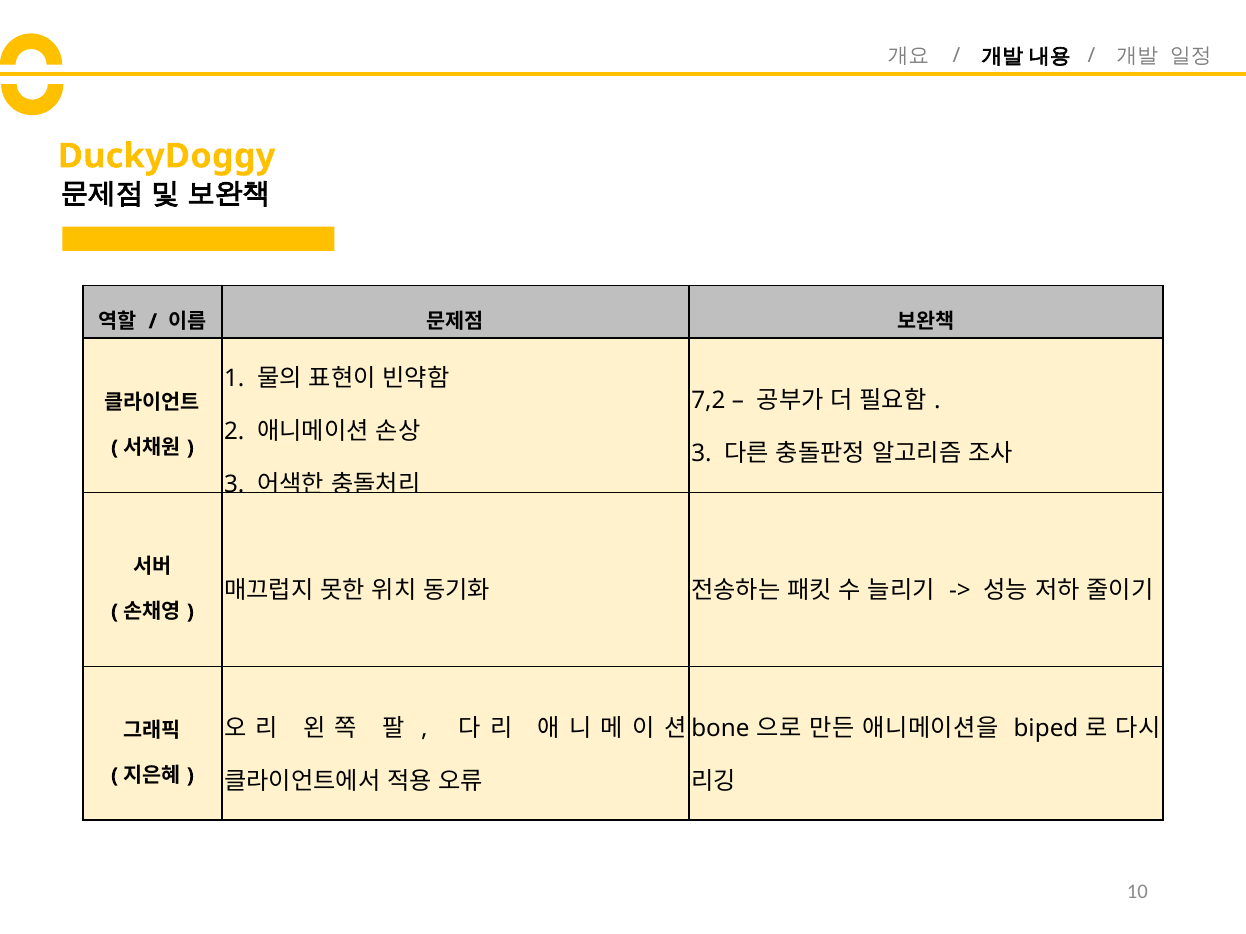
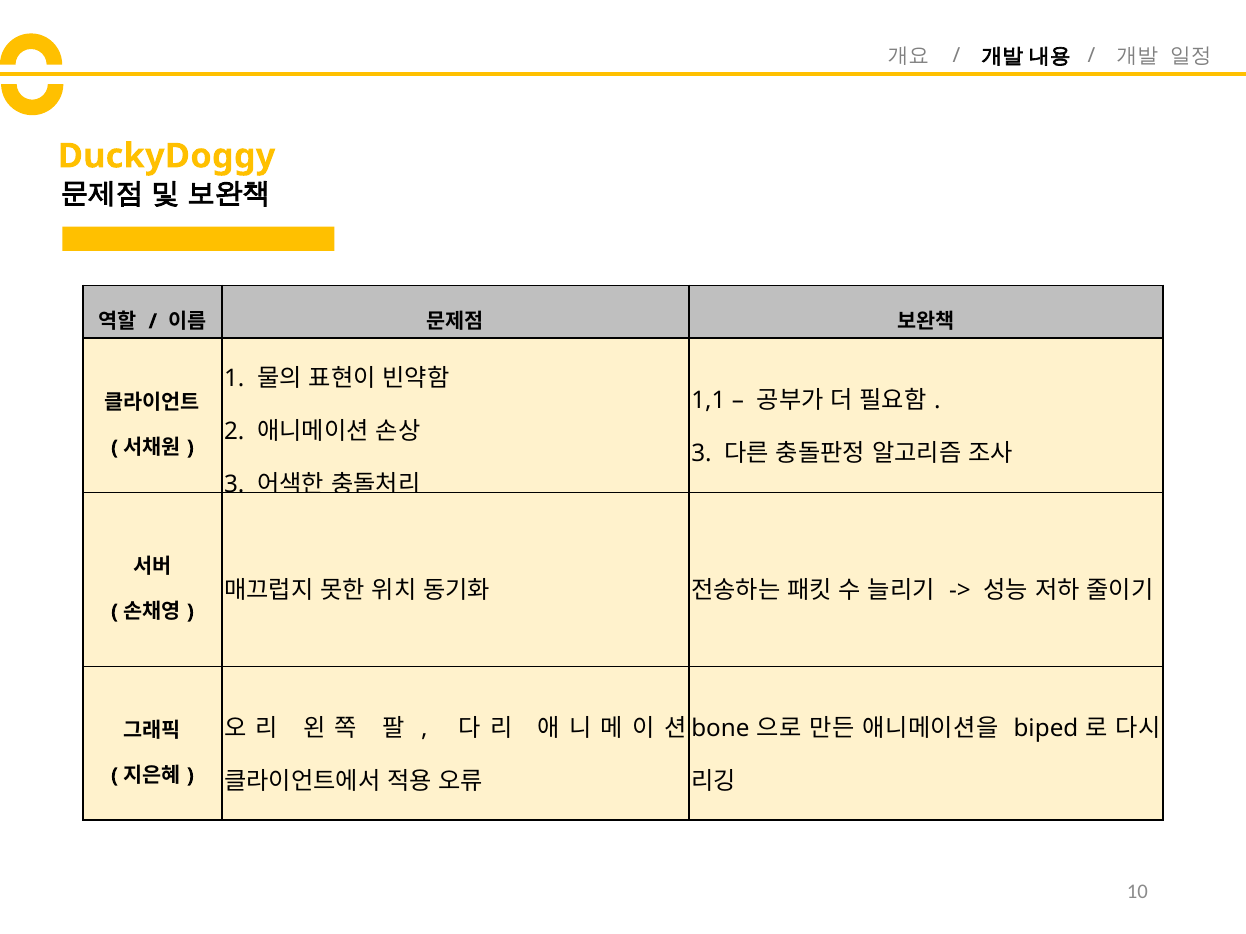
7,2: 7,2 -> 1,1
